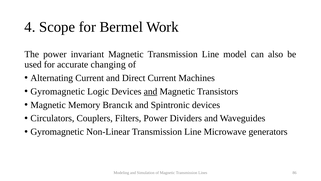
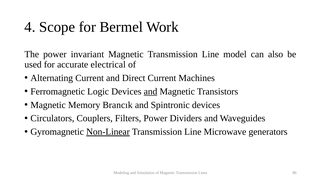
changing: changing -> electrical
Gyromagnetic at (58, 91): Gyromagnetic -> Ferromagnetic
Non-Linear underline: none -> present
